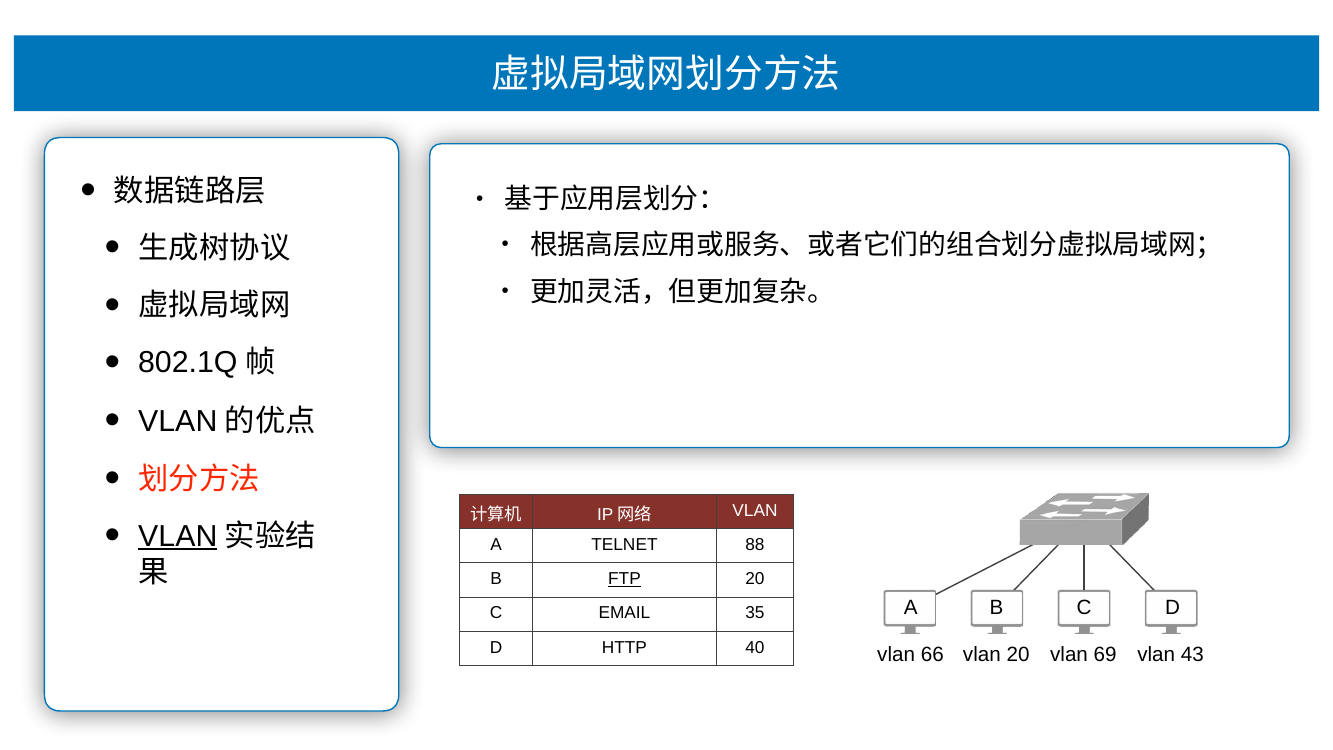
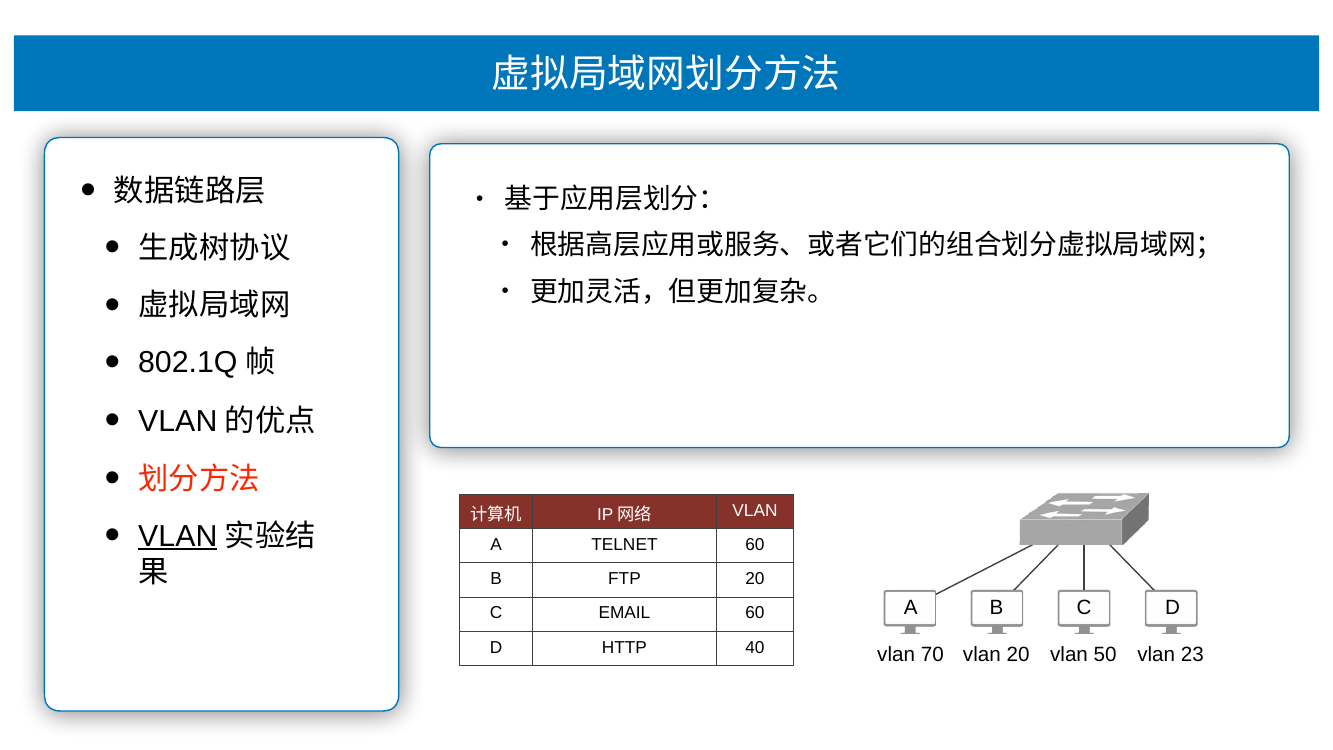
TELNET 88: 88 -> 60
FTP underline: present -> none
EMAIL 35: 35 -> 60
66: 66 -> 70
69: 69 -> 50
43: 43 -> 23
